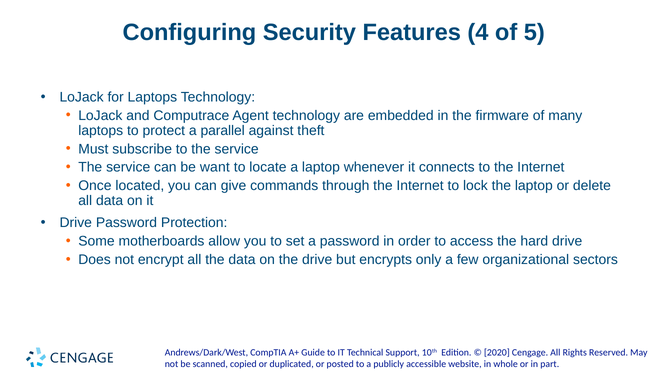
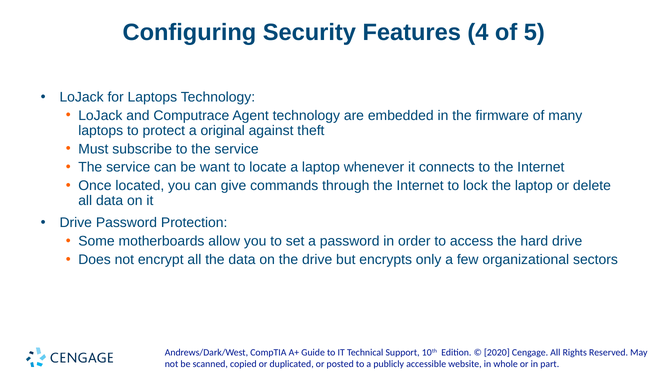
parallel: parallel -> original
